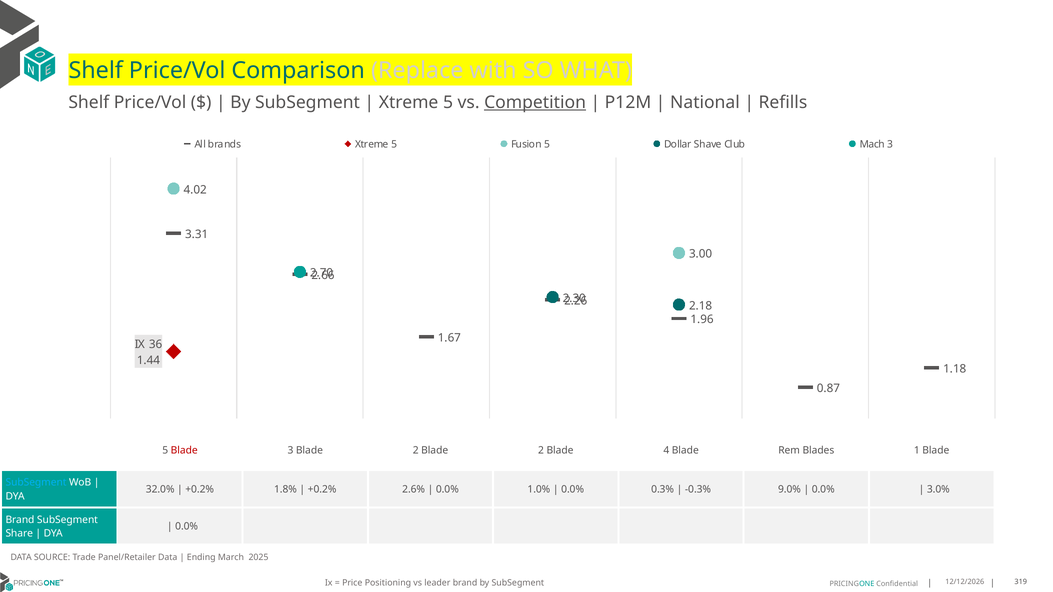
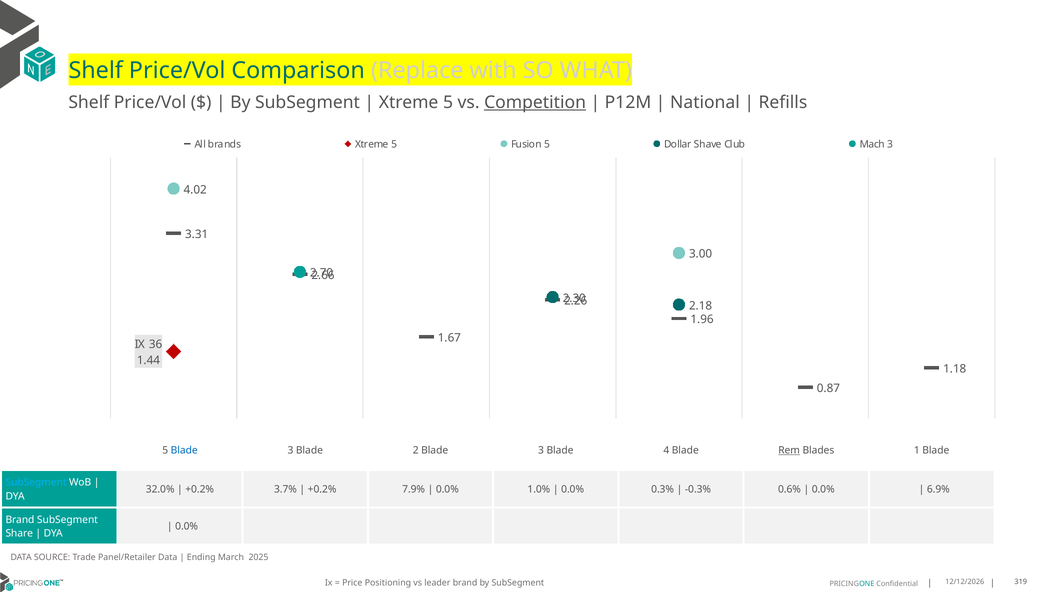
Blade at (184, 451) colour: red -> blue
2 Blade 2: 2 -> 3
Rem underline: none -> present
1.8%: 1.8% -> 3.7%
2.6%: 2.6% -> 7.9%
9.0%: 9.0% -> 0.6%
3.0%: 3.0% -> 6.9%
